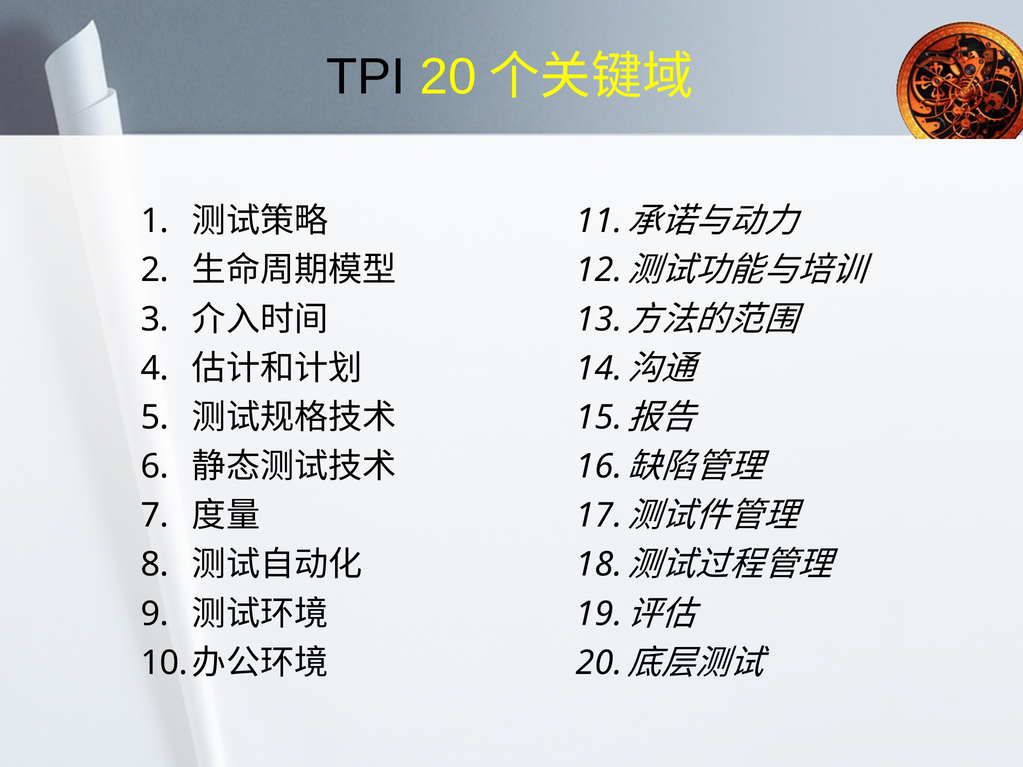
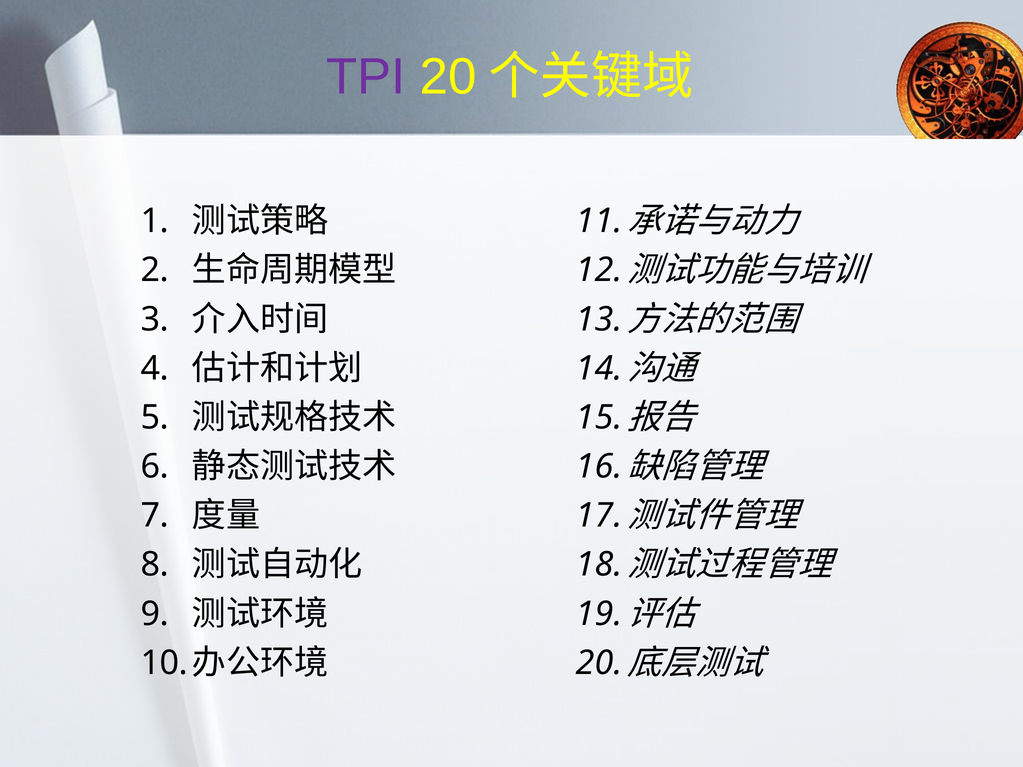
TPI colour: black -> purple
